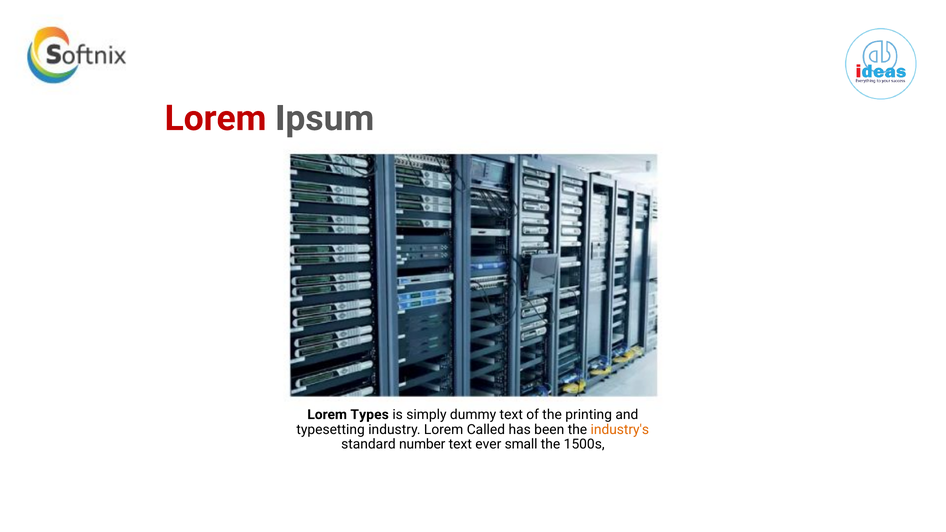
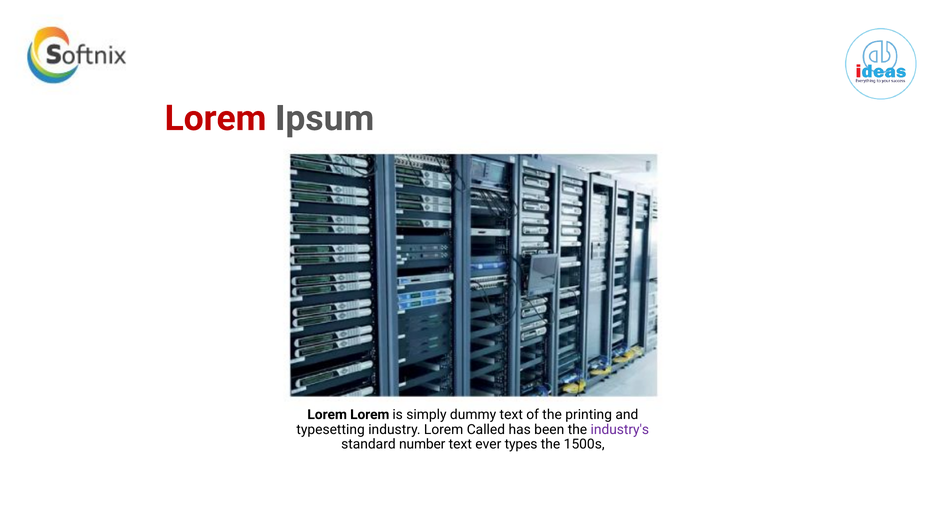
Lorem Types: Types -> Lorem
industry's colour: orange -> purple
small: small -> types
